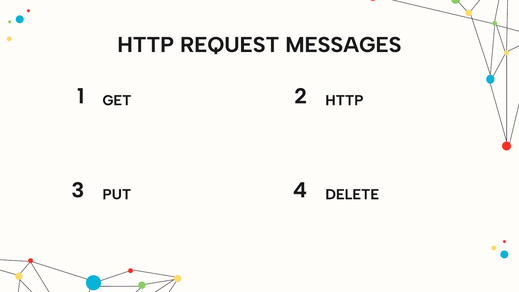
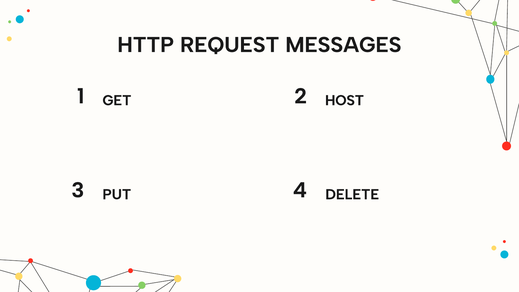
GET HTTP: HTTP -> HOST
